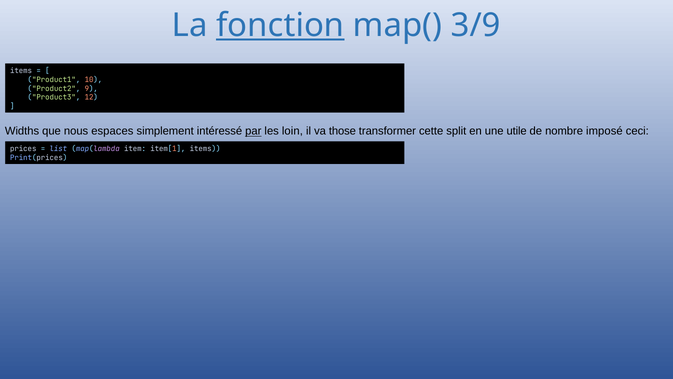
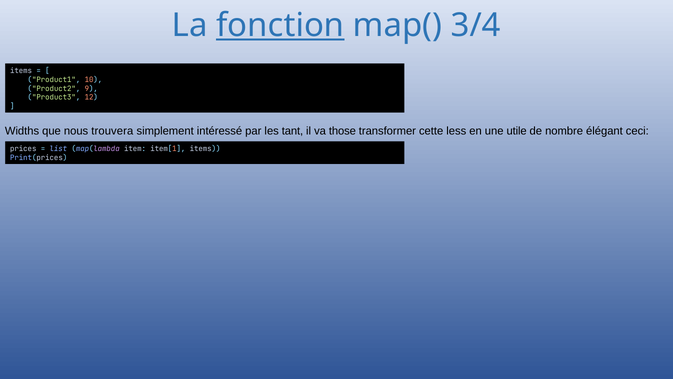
3/9: 3/9 -> 3/4
espaces: espaces -> trouvera
par underline: present -> none
loin: loin -> tant
split: split -> less
imposé: imposé -> élégant
